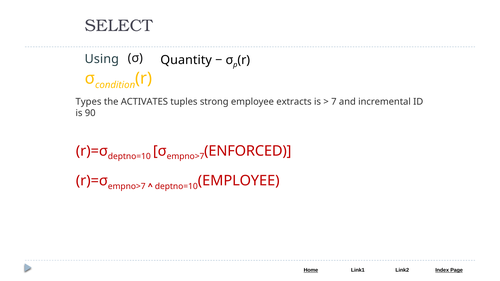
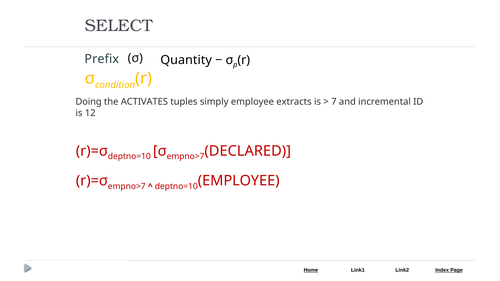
Using: Using -> Prefix
Types: Types -> Doing
strong: strong -> simply
90: 90 -> 12
ENFORCED: ENFORCED -> DECLARED
